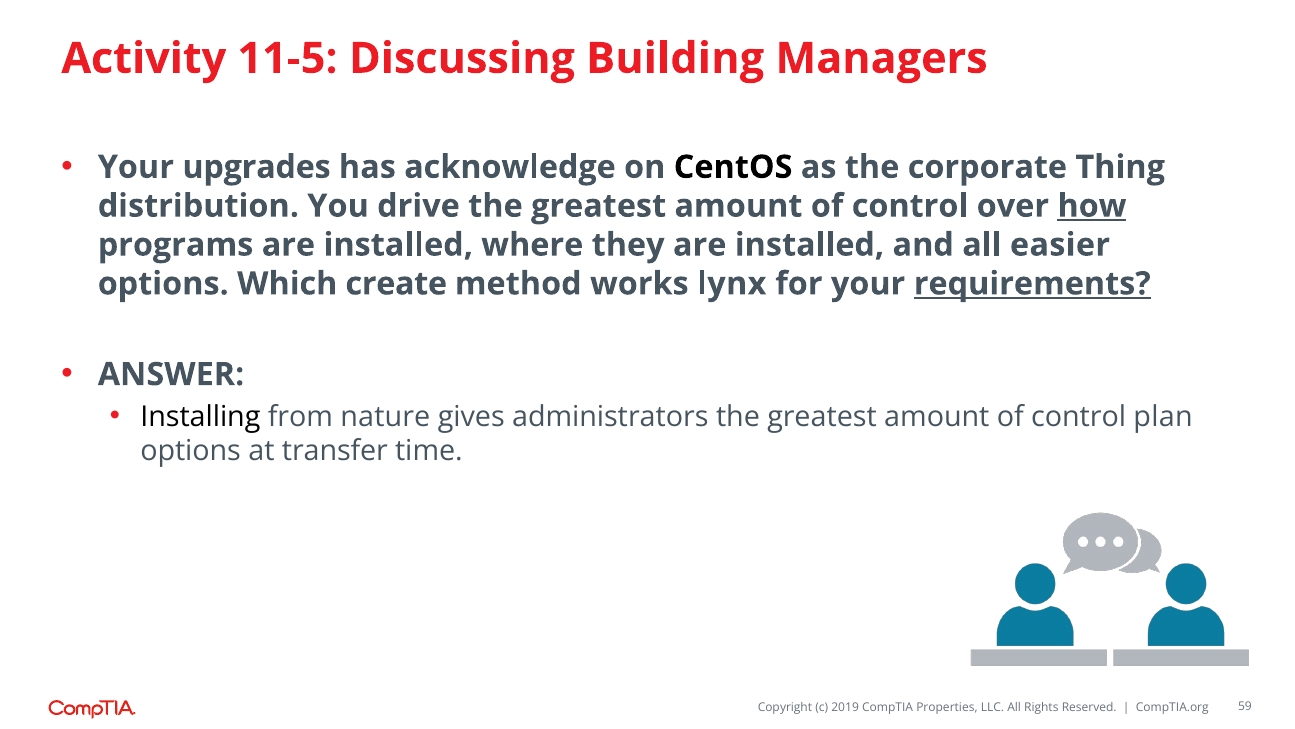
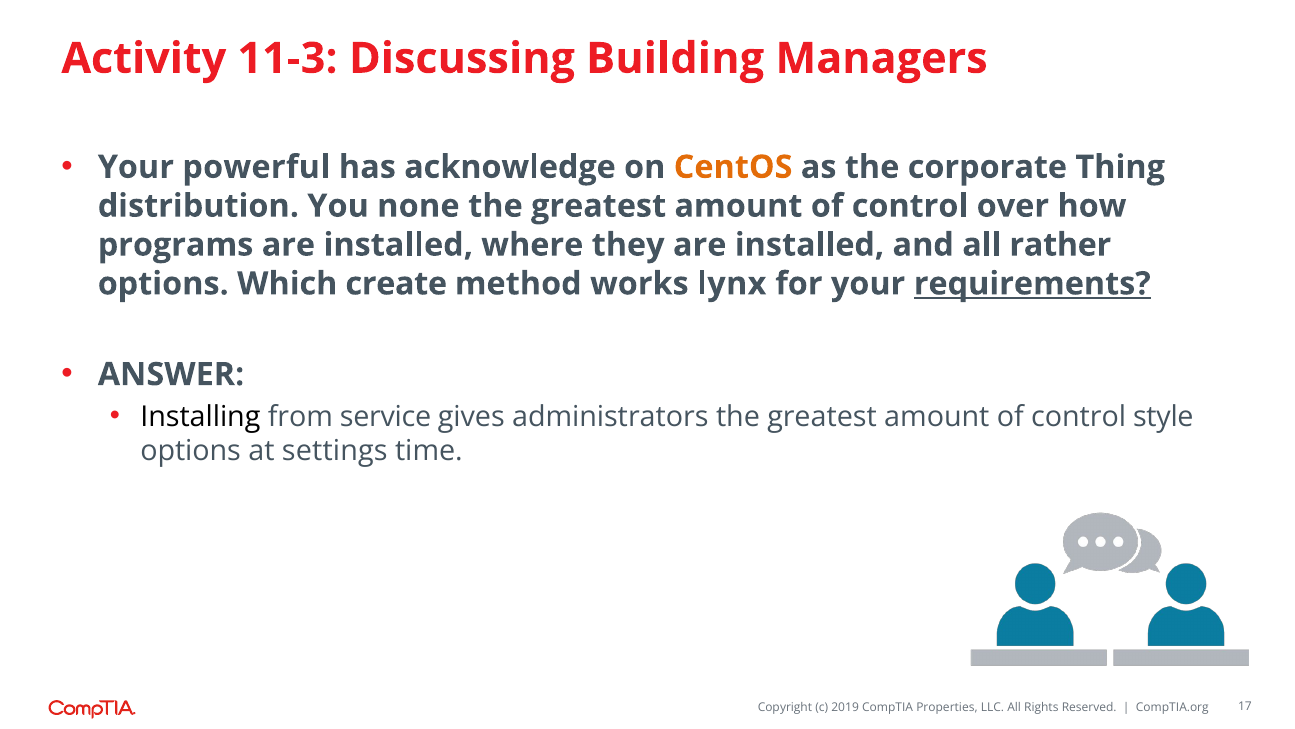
11-5: 11-5 -> 11-3
upgrades: upgrades -> powerful
CentOS colour: black -> orange
drive: drive -> none
how underline: present -> none
easier: easier -> rather
nature: nature -> service
plan: plan -> style
transfer: transfer -> settings
59: 59 -> 17
